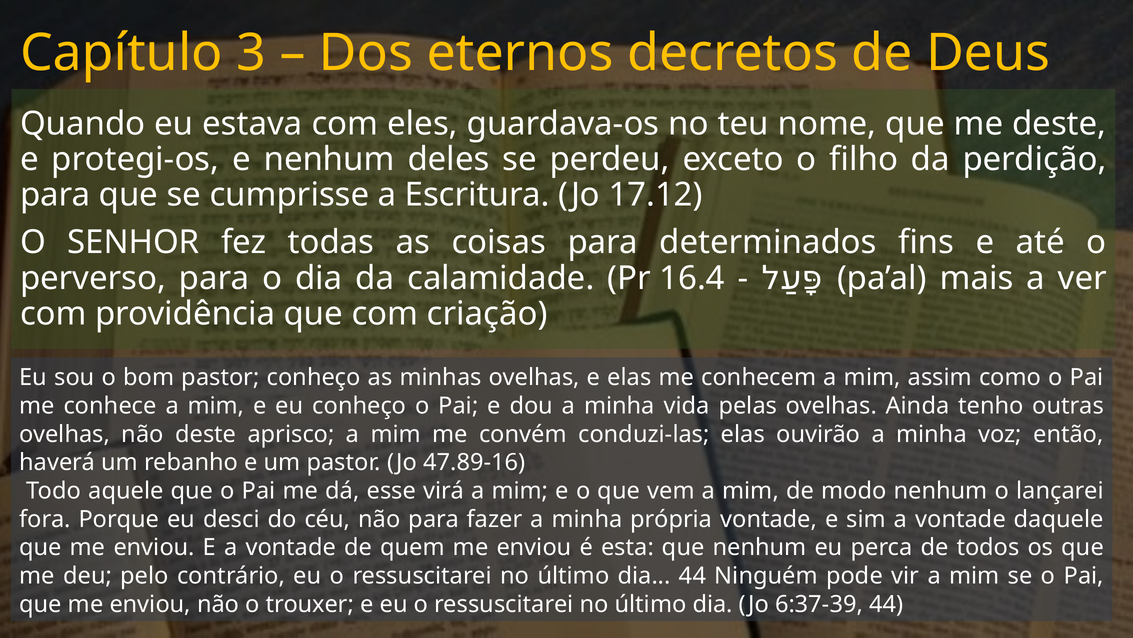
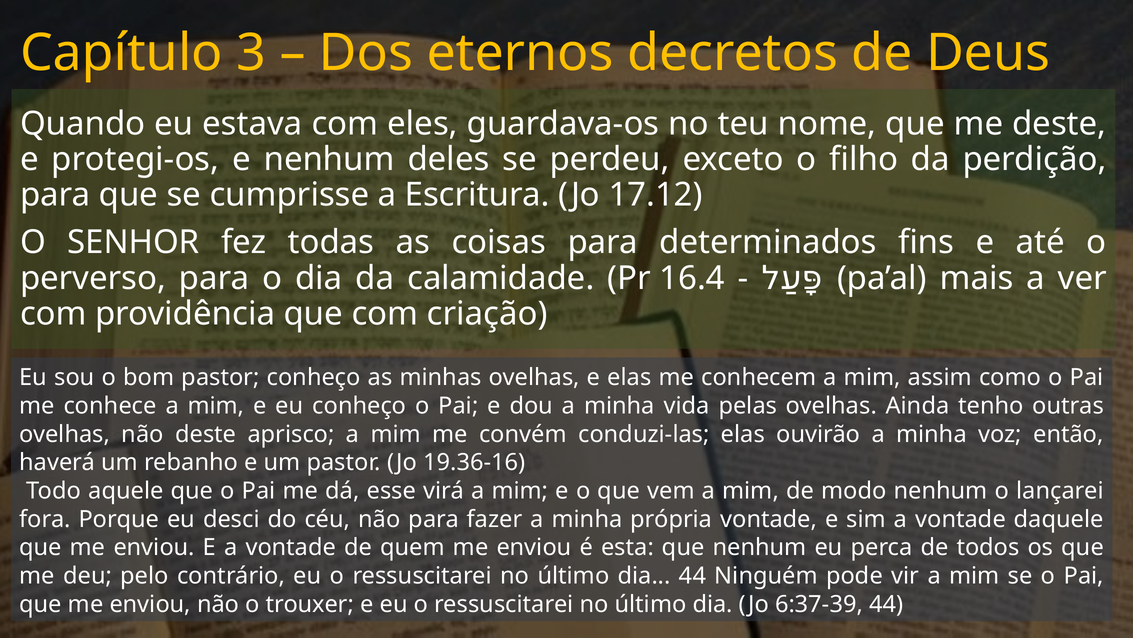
47.89-16: 47.89-16 -> 19.36-16
